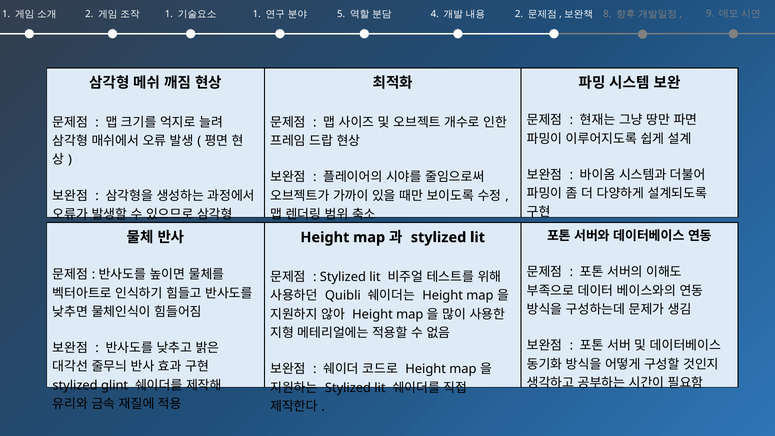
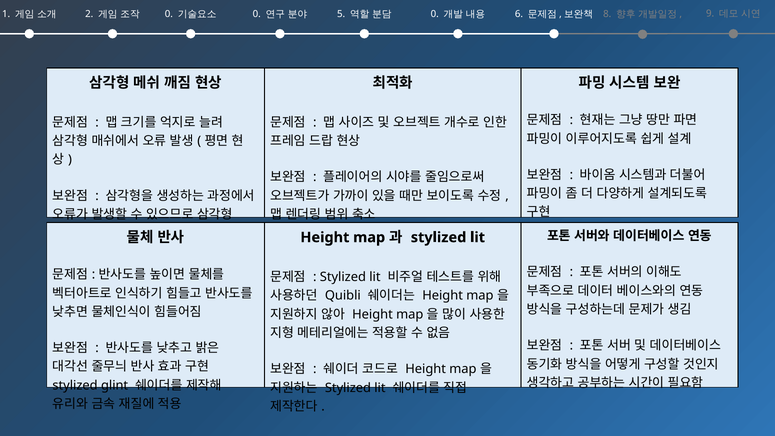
1 at (169, 14): 1 -> 0
1 at (257, 14): 1 -> 0
4 at (435, 14): 4 -> 0
2 at (519, 14): 2 -> 6
